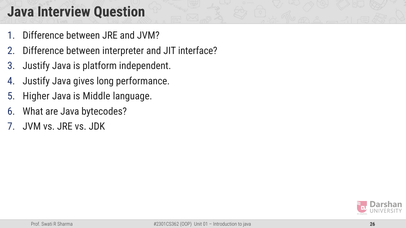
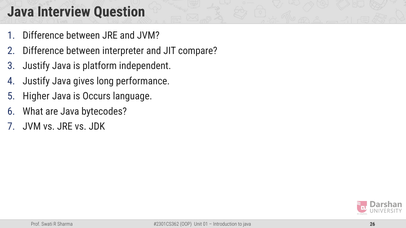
interface: interface -> compare
Middle: Middle -> Occurs
